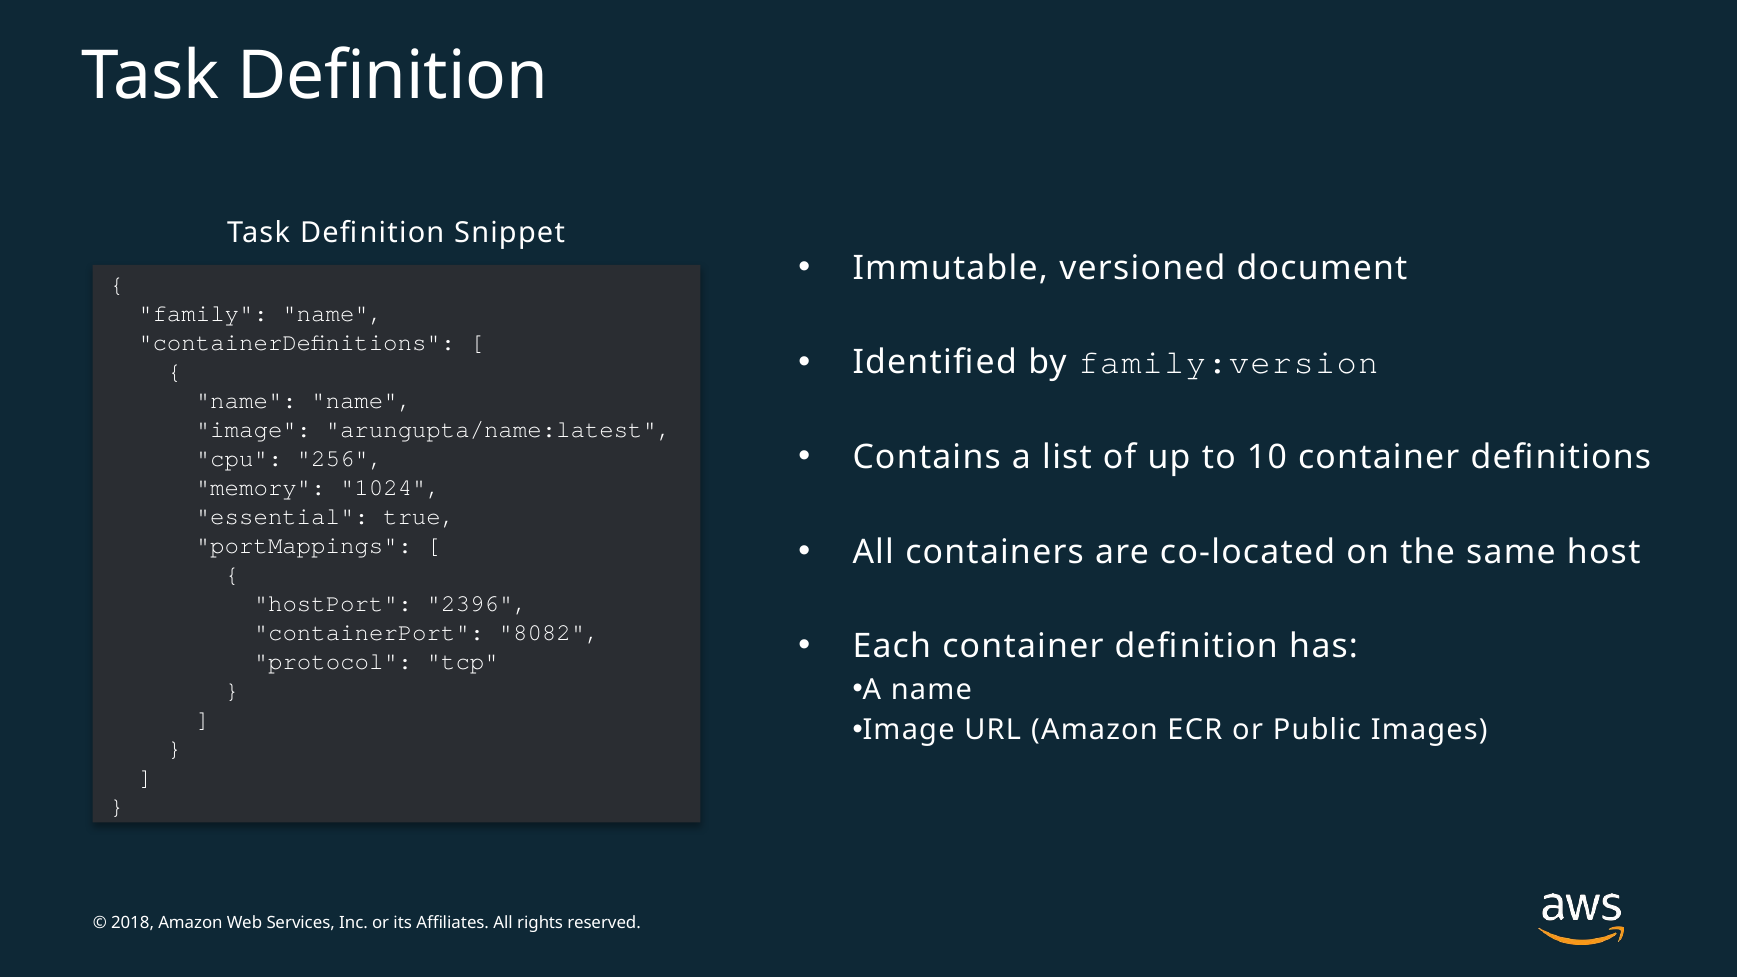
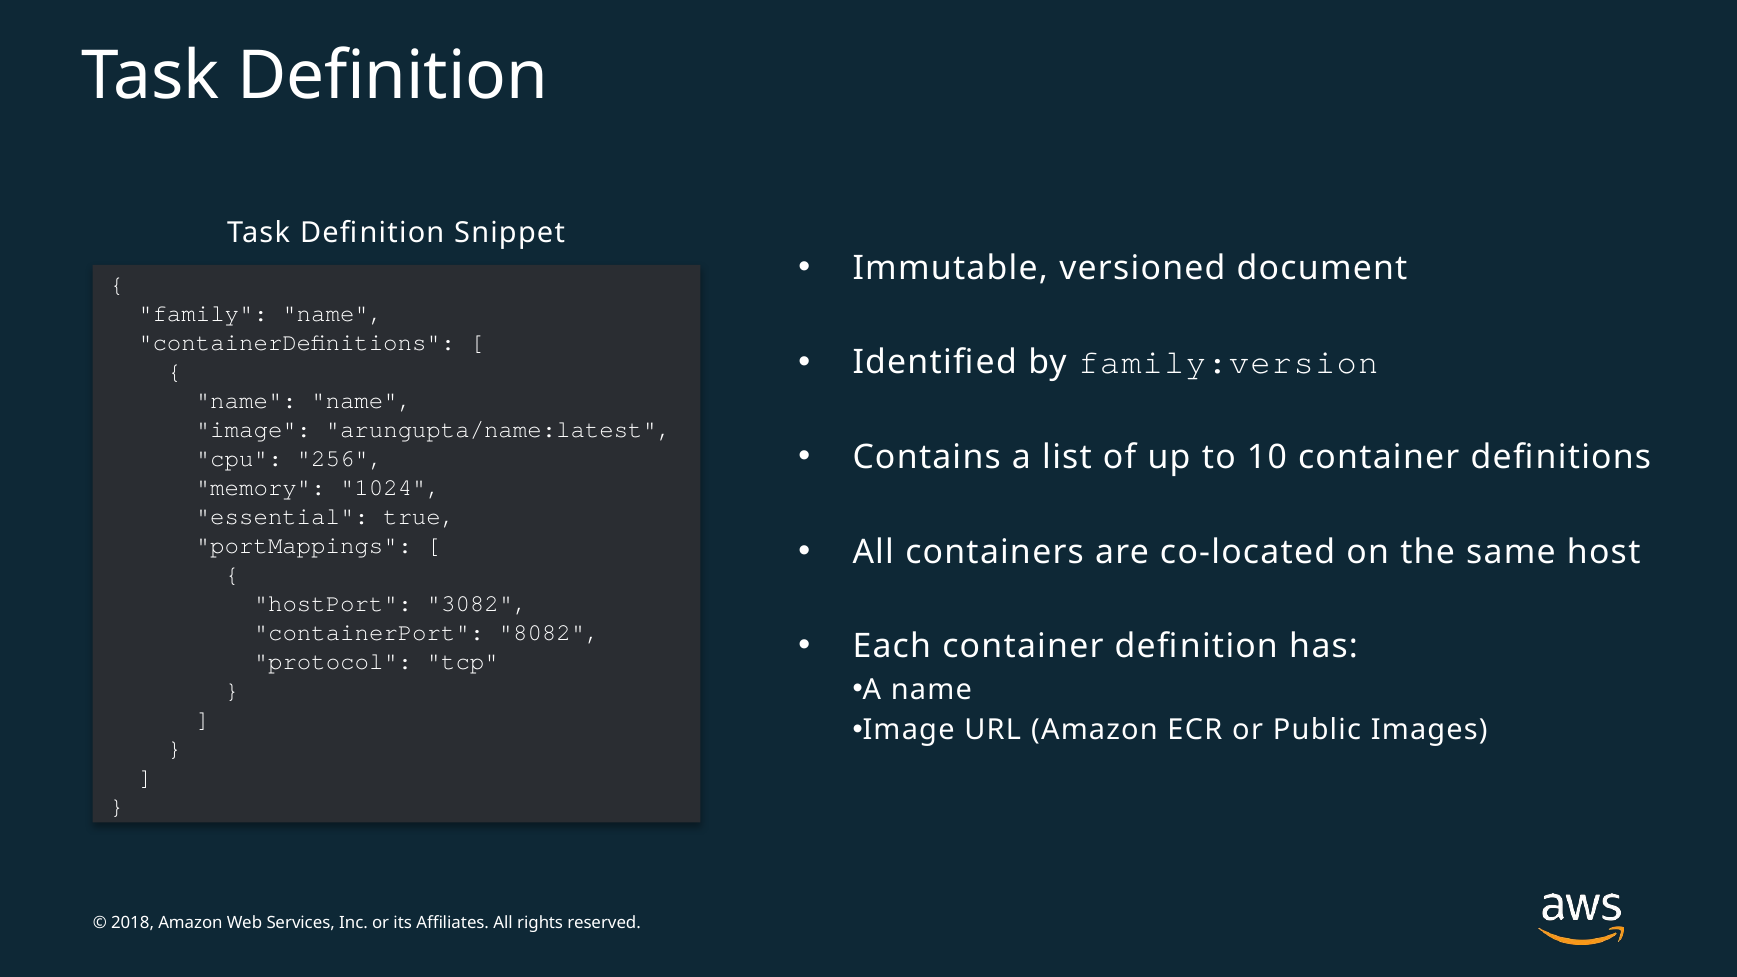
2396: 2396 -> 3082
